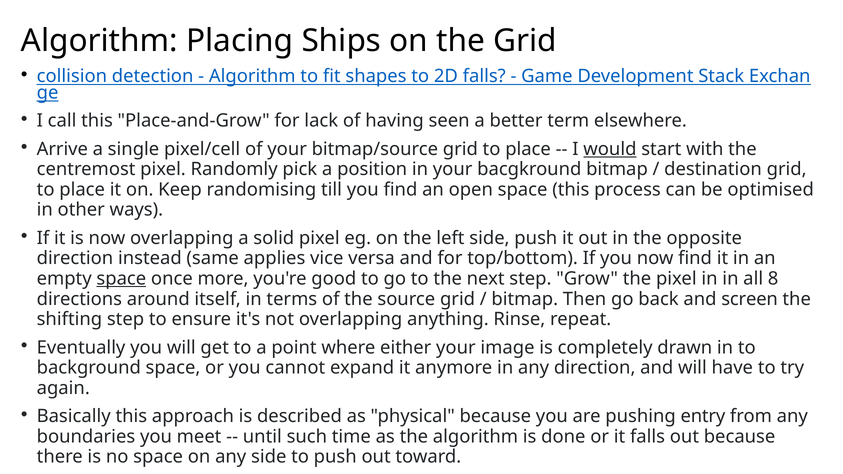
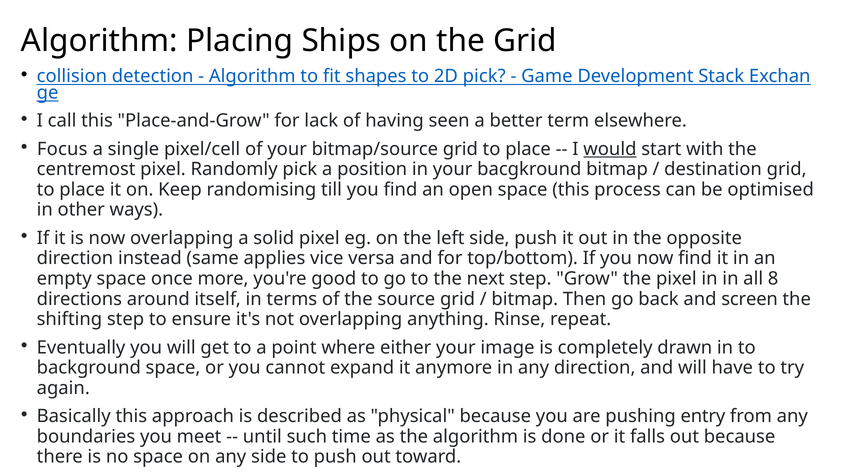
2D falls: falls -> pick
Arrive: Arrive -> Focus
space at (121, 279) underline: present -> none
